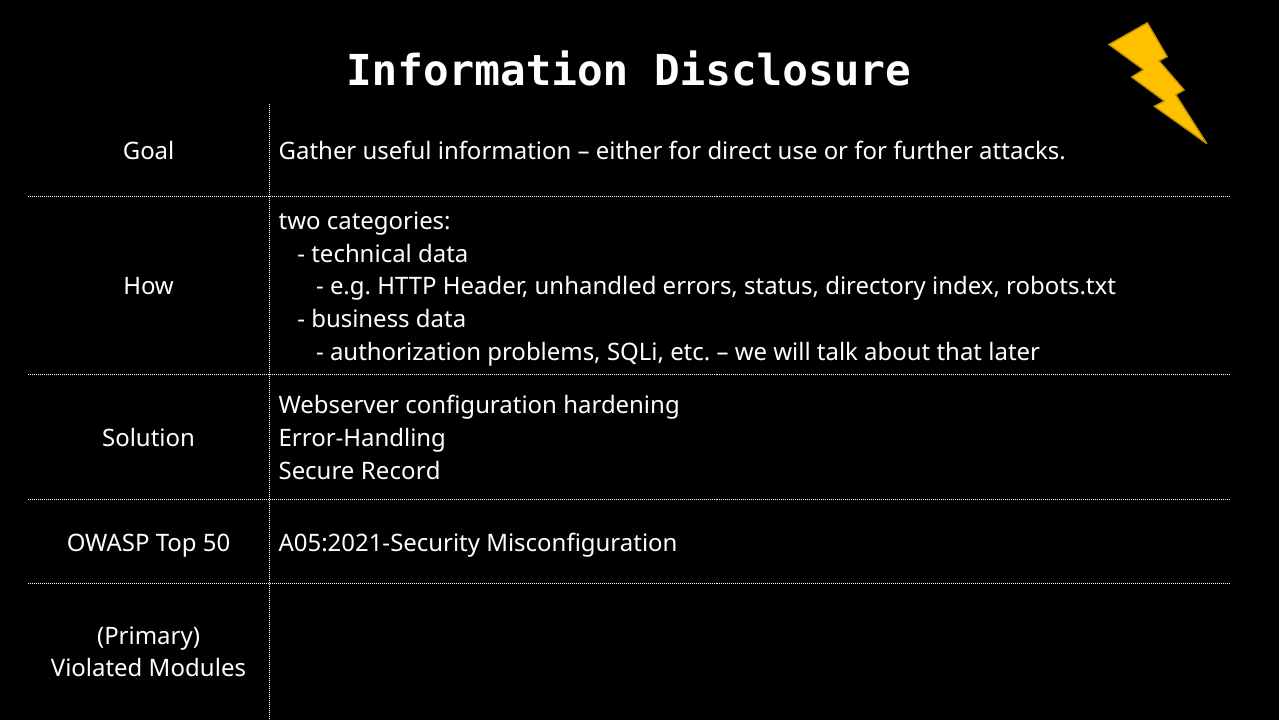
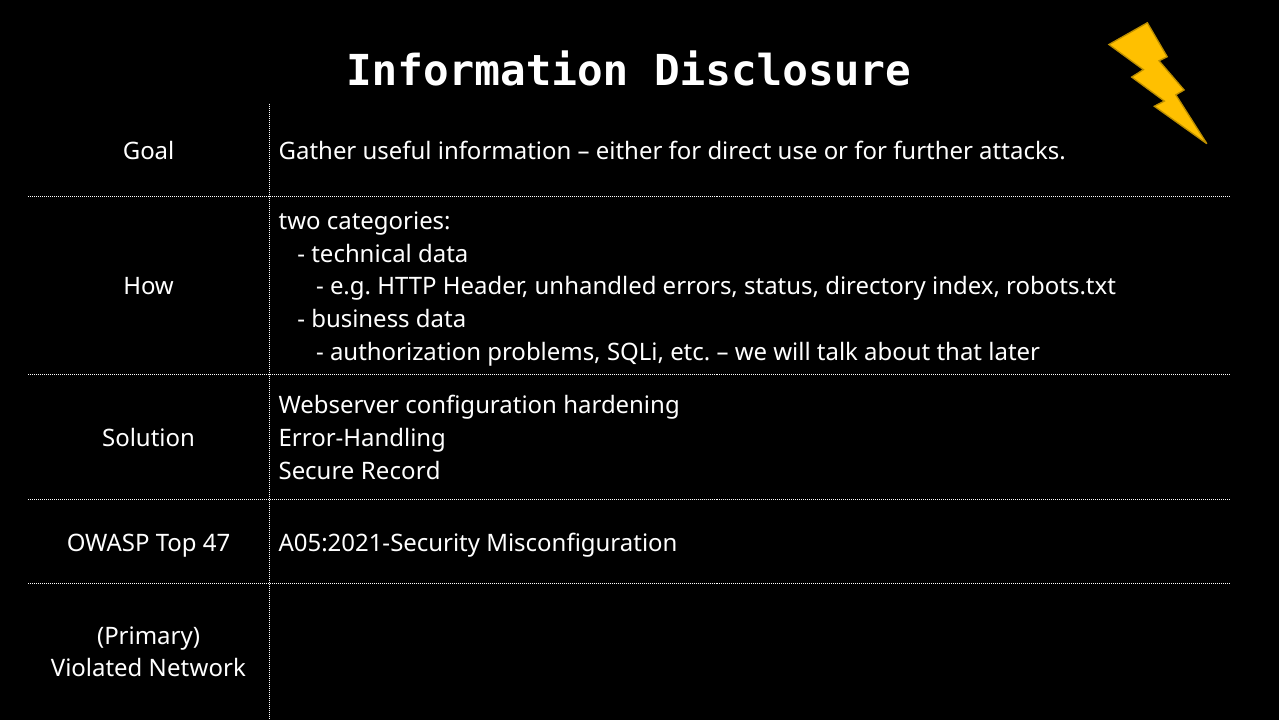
50: 50 -> 47
Modules: Modules -> Network
